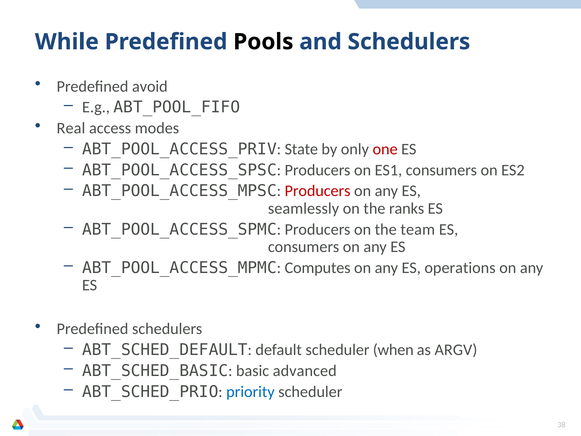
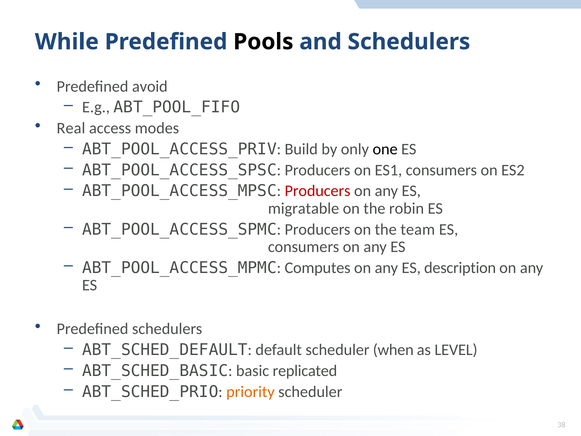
State: State -> Build
one colour: red -> black
seamlessly: seamlessly -> migratable
ranks: ranks -> robin
operations: operations -> description
ARGV: ARGV -> LEVEL
advanced: advanced -> replicated
priority colour: blue -> orange
